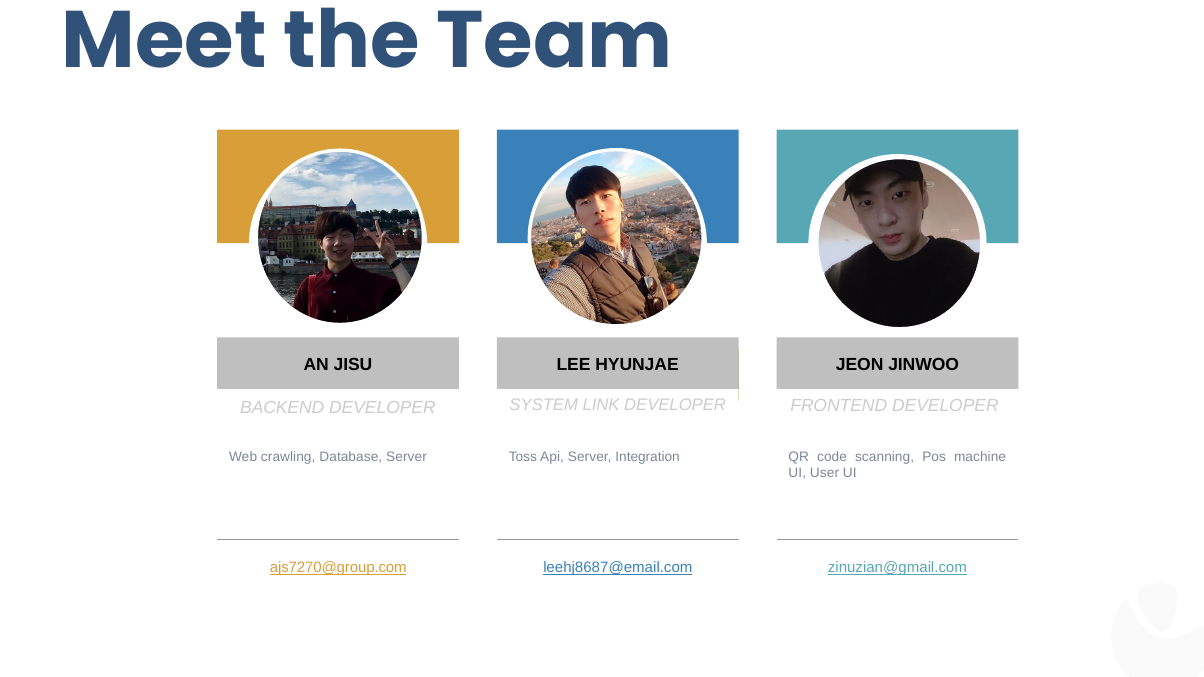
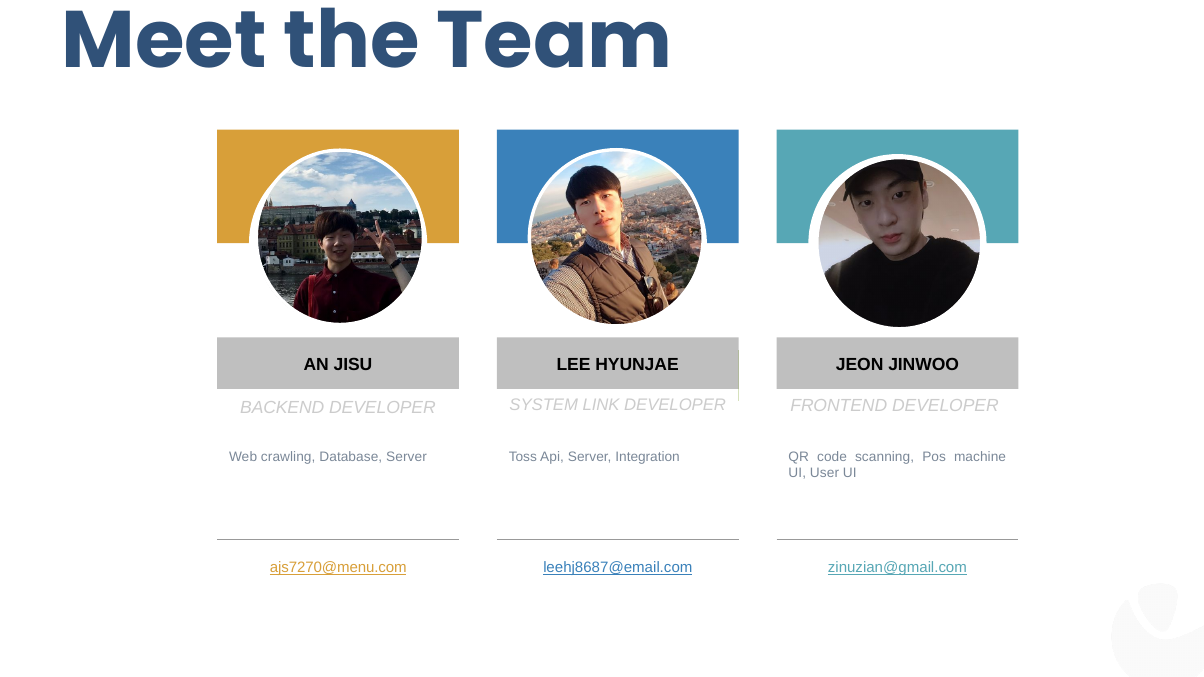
ajs7270@group.com: ajs7270@group.com -> ajs7270@menu.com
